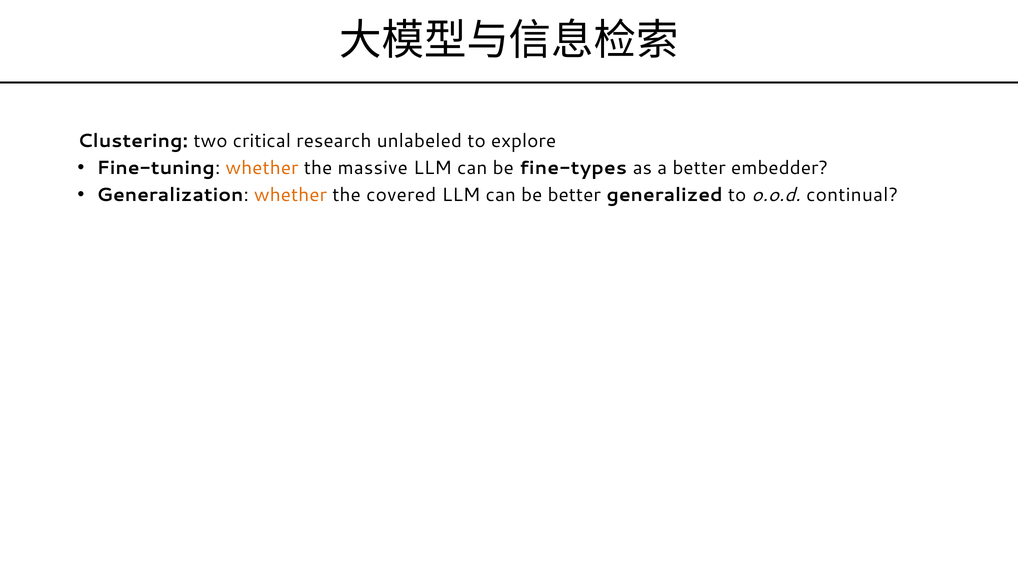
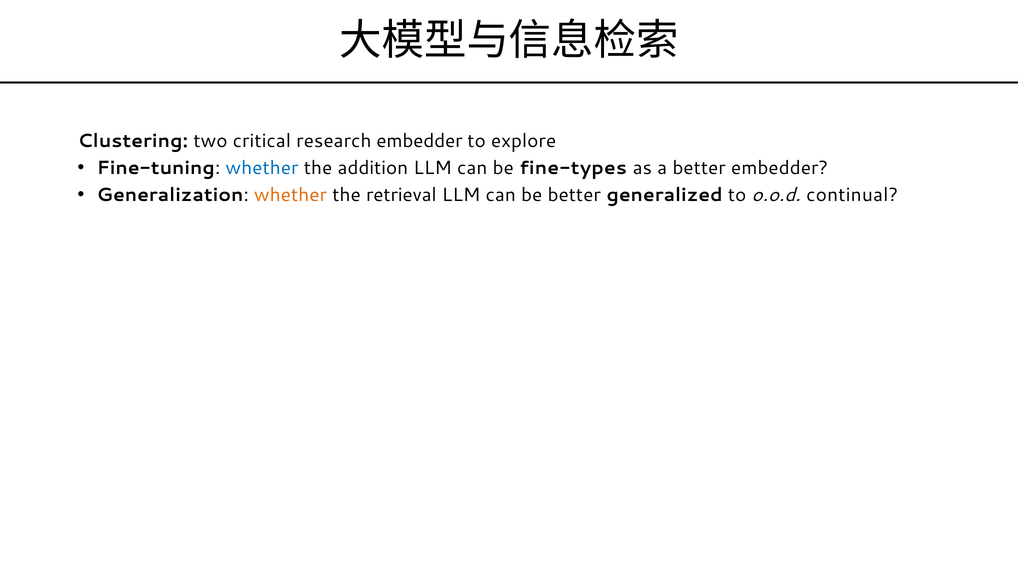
research unlabeled: unlabeled -> embedder
whether at (262, 168) colour: orange -> blue
massive: massive -> addition
covered: covered -> retrieval
